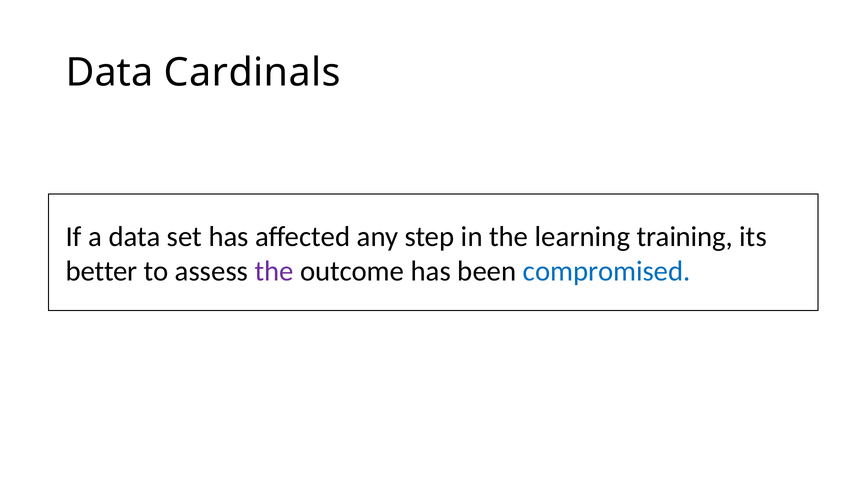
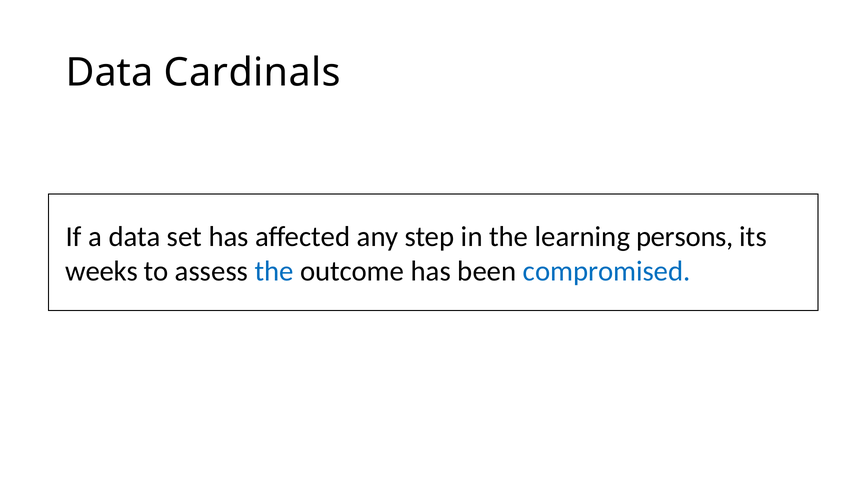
training: training -> persons
better: better -> weeks
the at (274, 271) colour: purple -> blue
